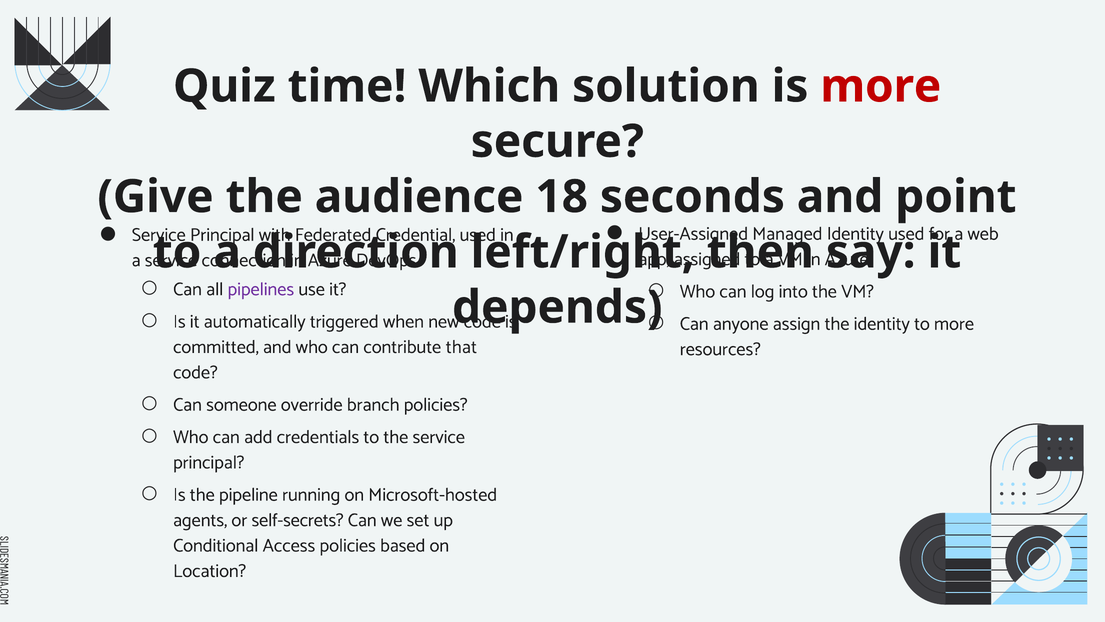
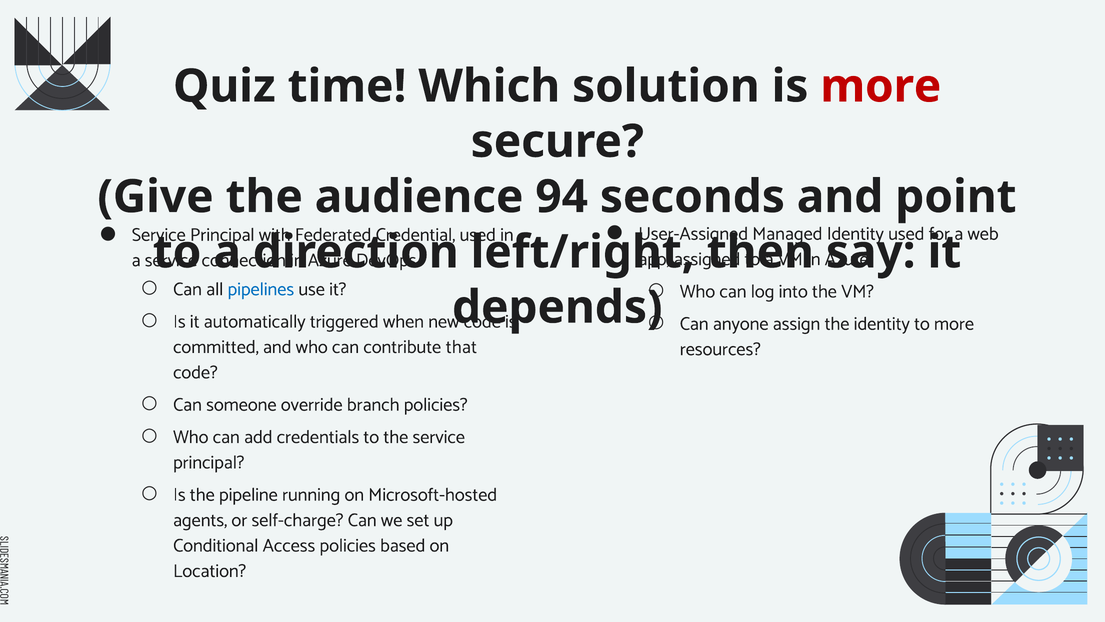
18: 18 -> 94
pipelines colour: purple -> blue
self-secrets: self-secrets -> self-charge
